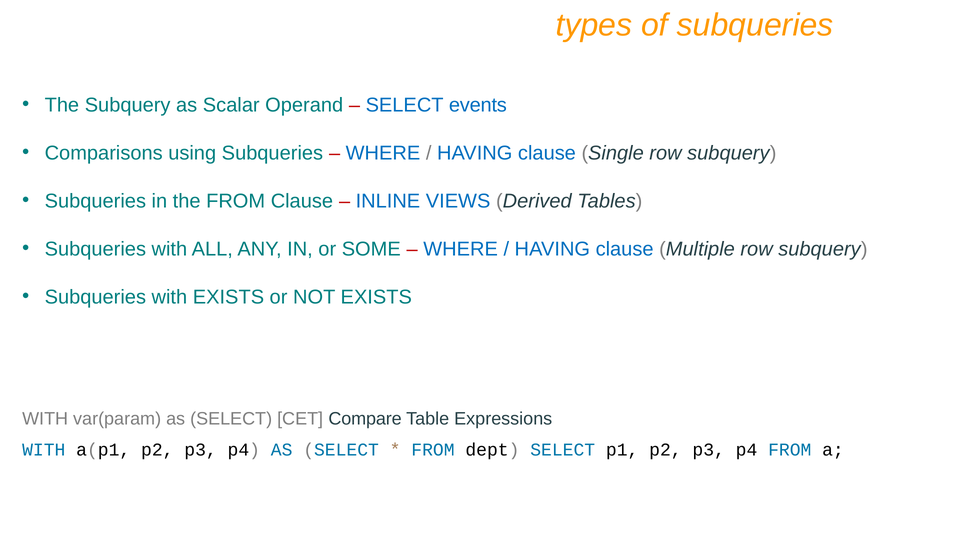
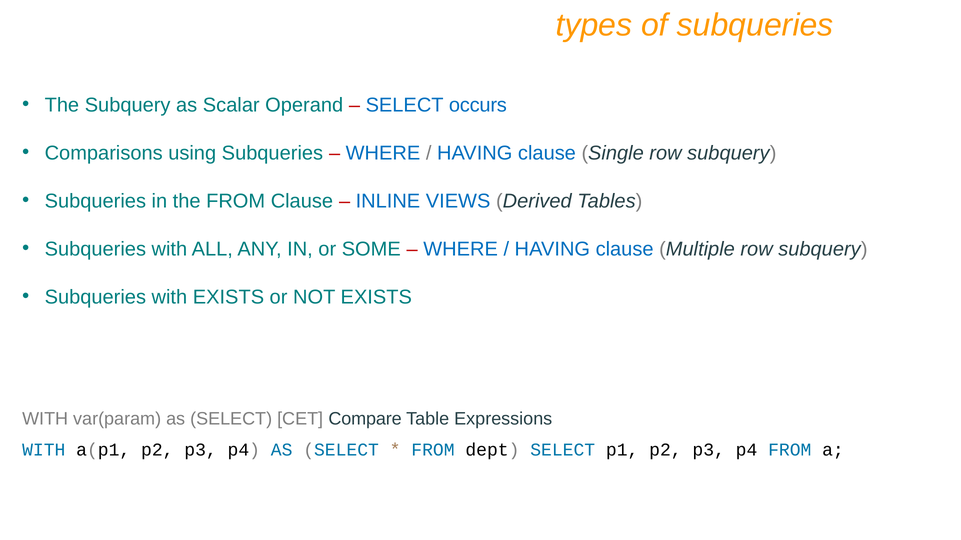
events: events -> occurs
